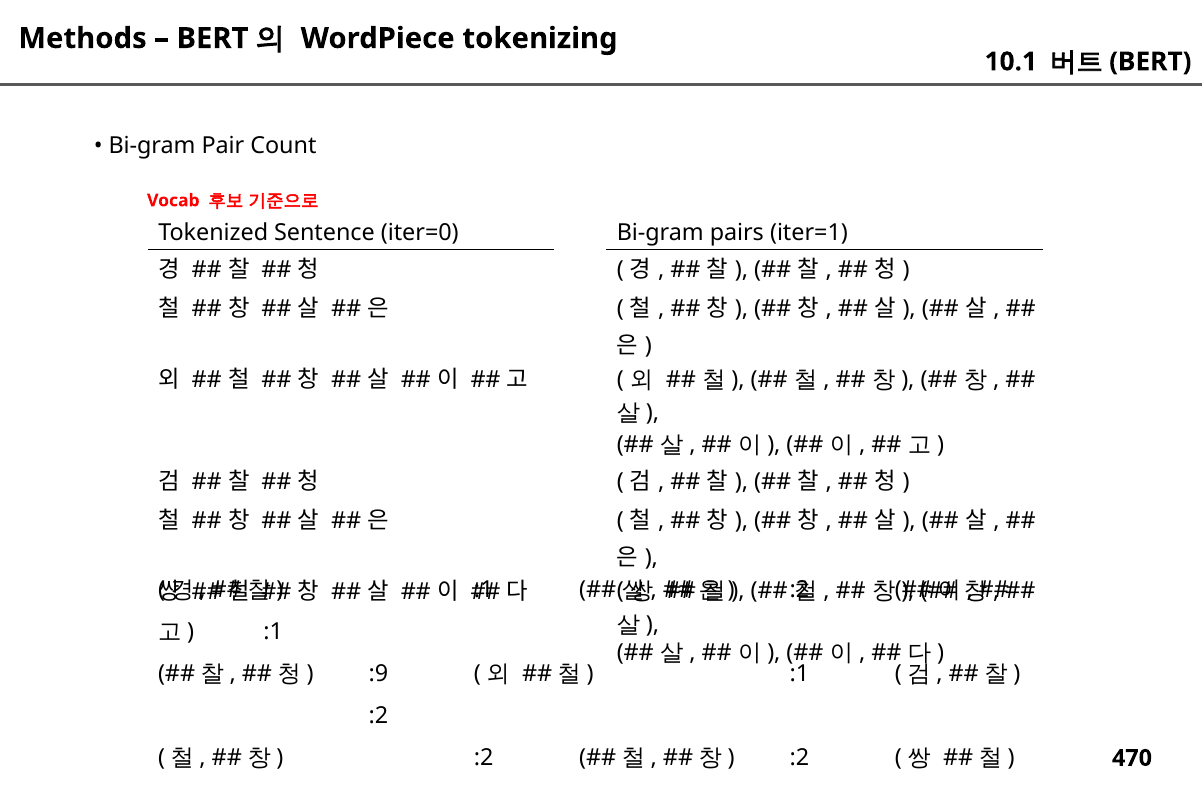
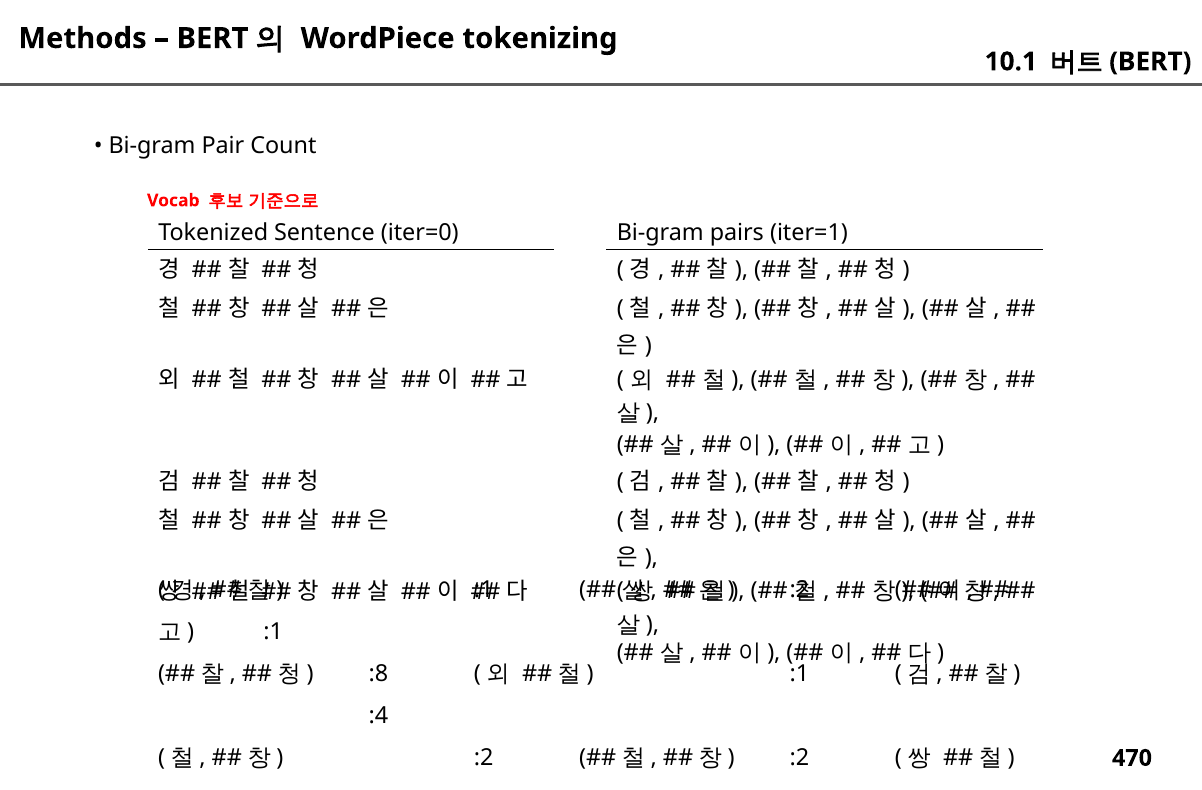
:9: :9 -> :8
:2 at (378, 715): :2 -> :4
